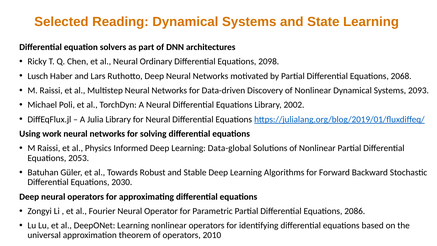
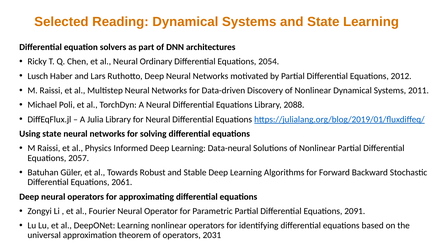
2098: 2098 -> 2054
2068: 2068 -> 2012
2093: 2093 -> 2011
2002: 2002 -> 2088
Using work: work -> state
Data-global: Data-global -> Data-neural
2053: 2053 -> 2057
2030: 2030 -> 2061
2086: 2086 -> 2091
2010: 2010 -> 2031
